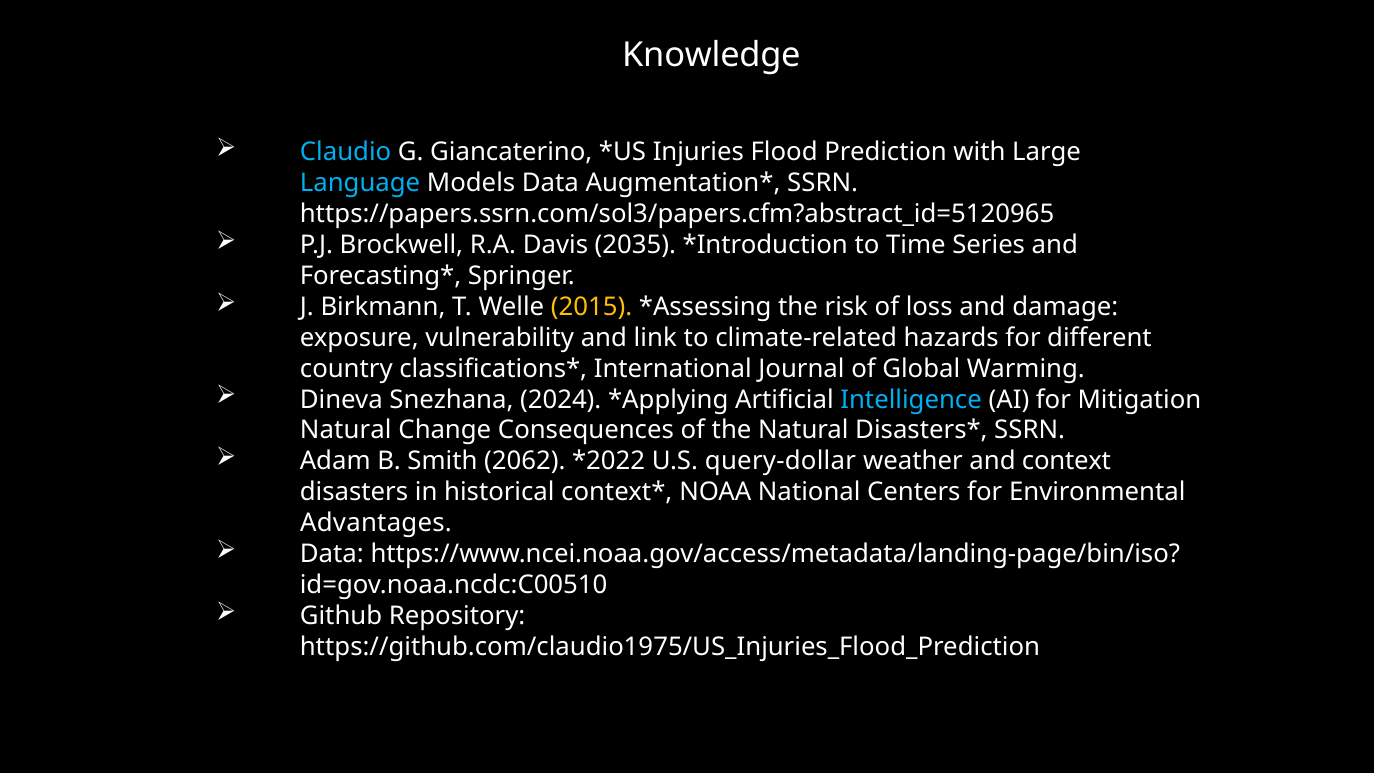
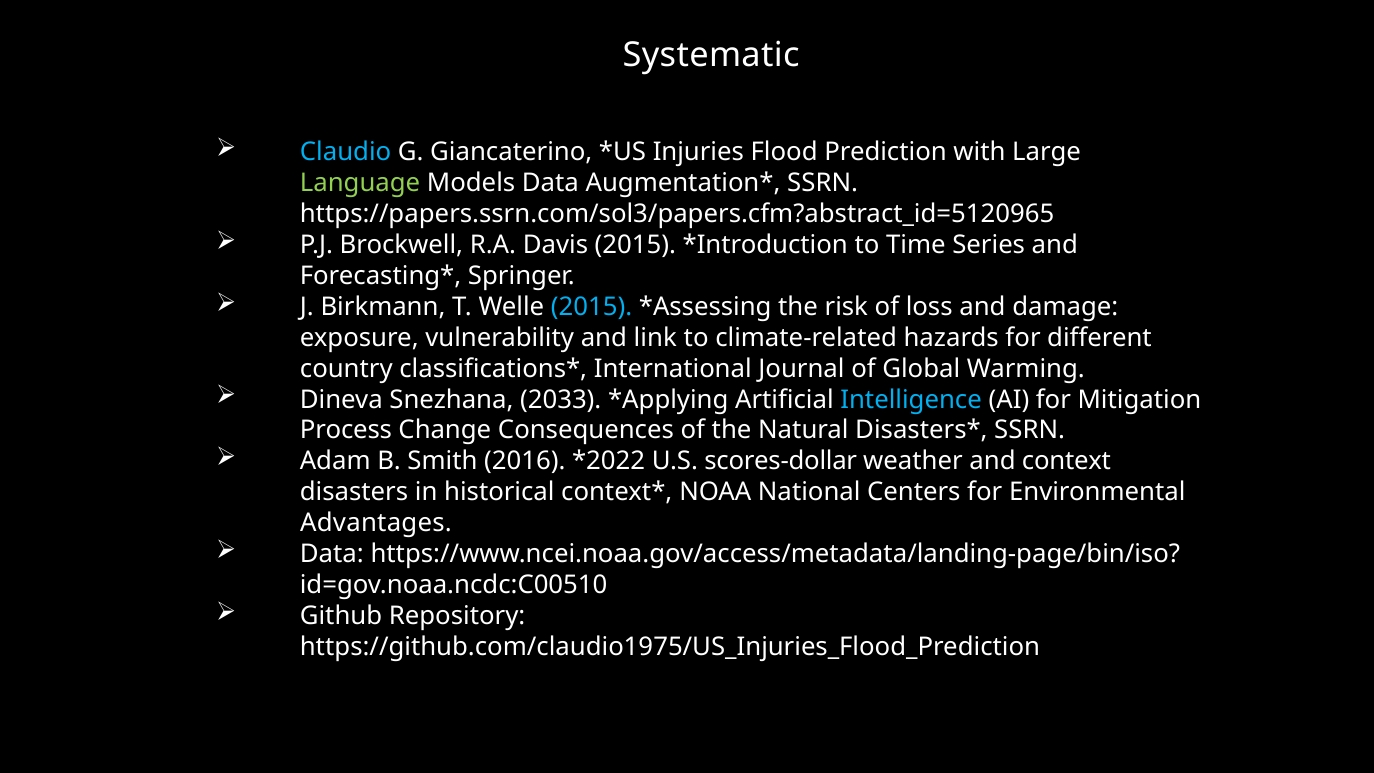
Knowledge: Knowledge -> Systematic
Language colour: light blue -> light green
Davis 2035: 2035 -> 2015
2015 at (592, 307) colour: yellow -> light blue
2024: 2024 -> 2033
Natural at (346, 430): Natural -> Process
2062: 2062 -> 2016
query-dollar: query-dollar -> scores-dollar
